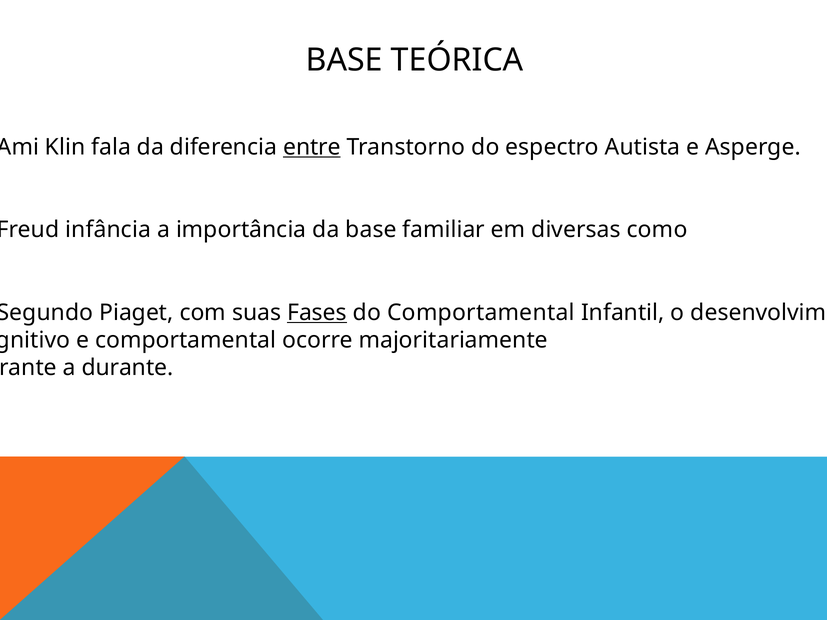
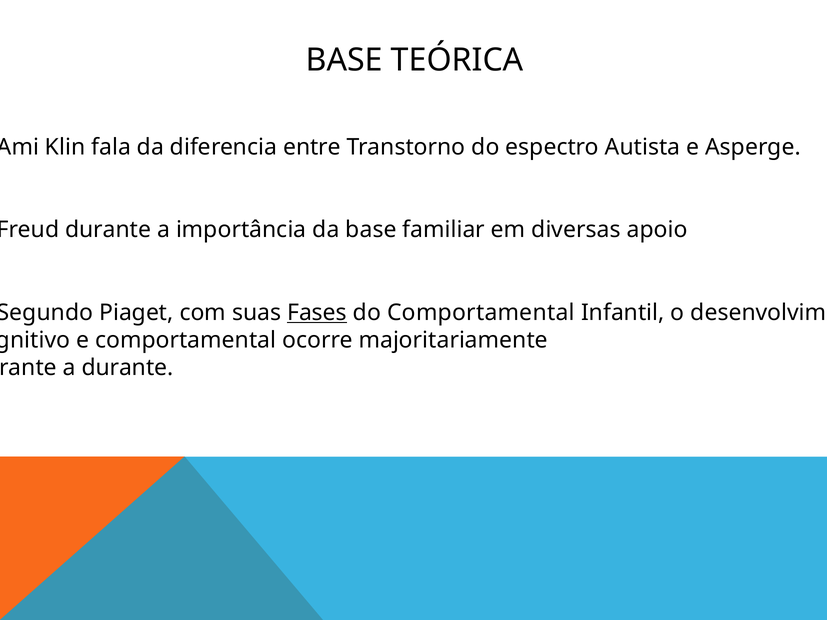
entre underline: present -> none
infância at (108, 230): infância -> durante
como: como -> apoio
